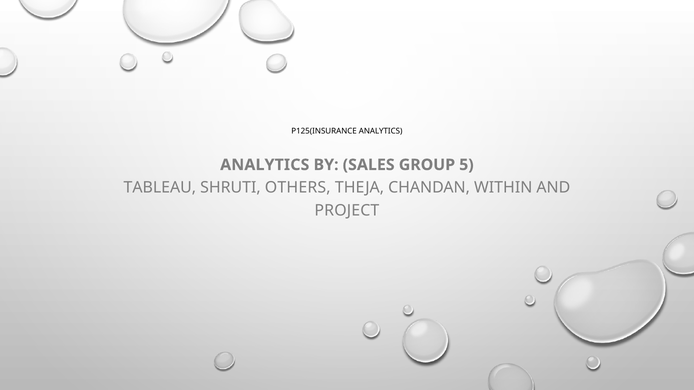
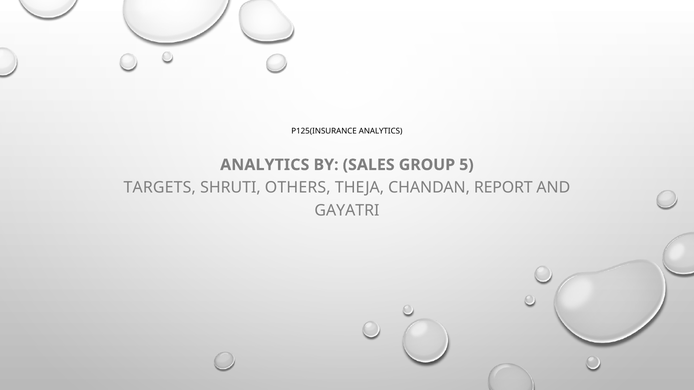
TABLEAU: TABLEAU -> TARGETS
WITHIN: WITHIN -> REPORT
PROJECT: PROJECT -> GAYATRI
